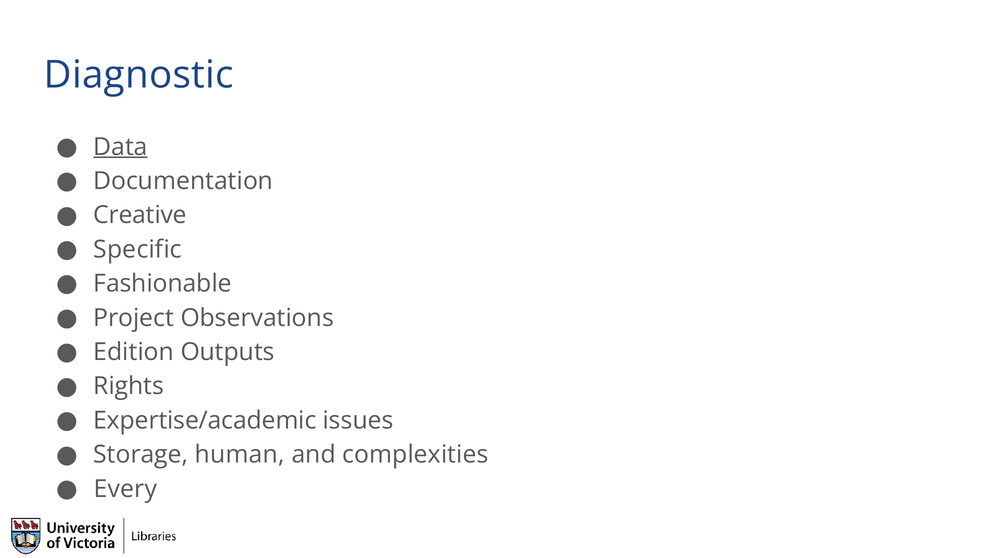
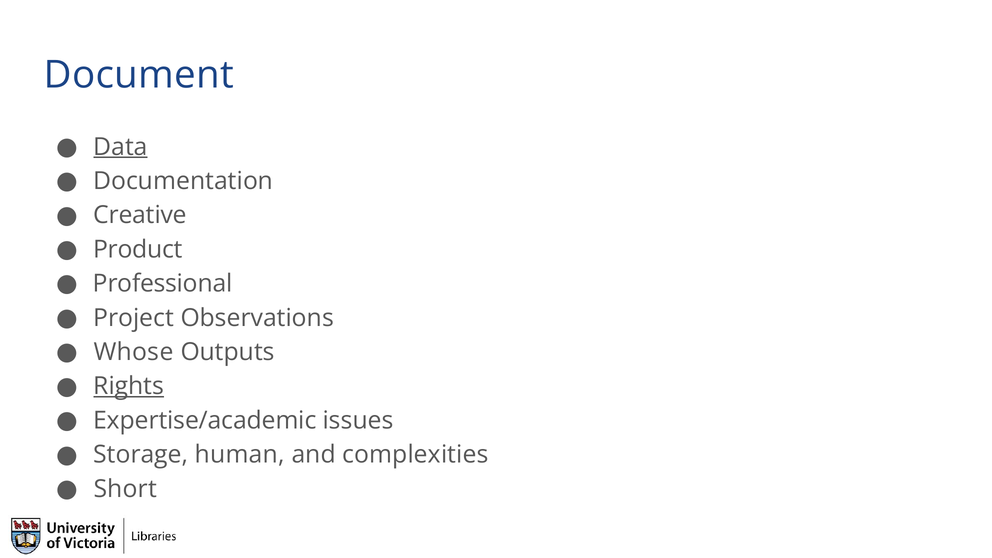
Diagnostic: Diagnostic -> Document
Specific: Specific -> Product
Fashionable: Fashionable -> Professional
Edition: Edition -> Whose
Rights underline: none -> present
Every: Every -> Short
